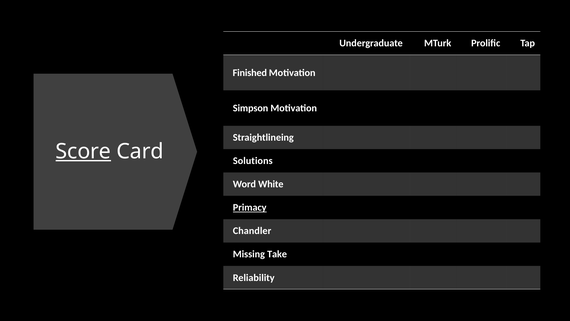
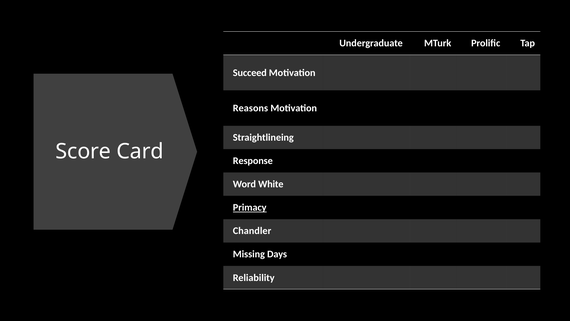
Finished: Finished -> Succeed
Simpson: Simpson -> Reasons
Score underline: present -> none
Solutions: Solutions -> Response
Take: Take -> Days
